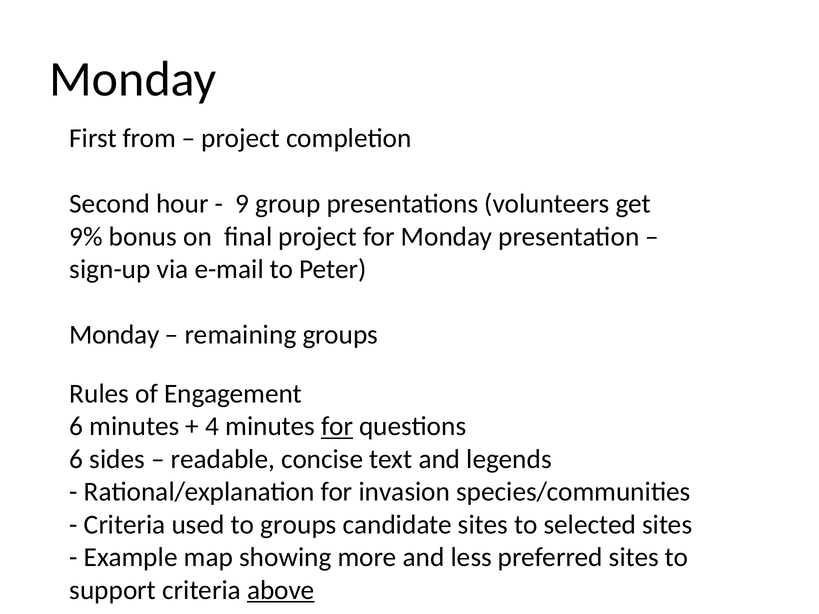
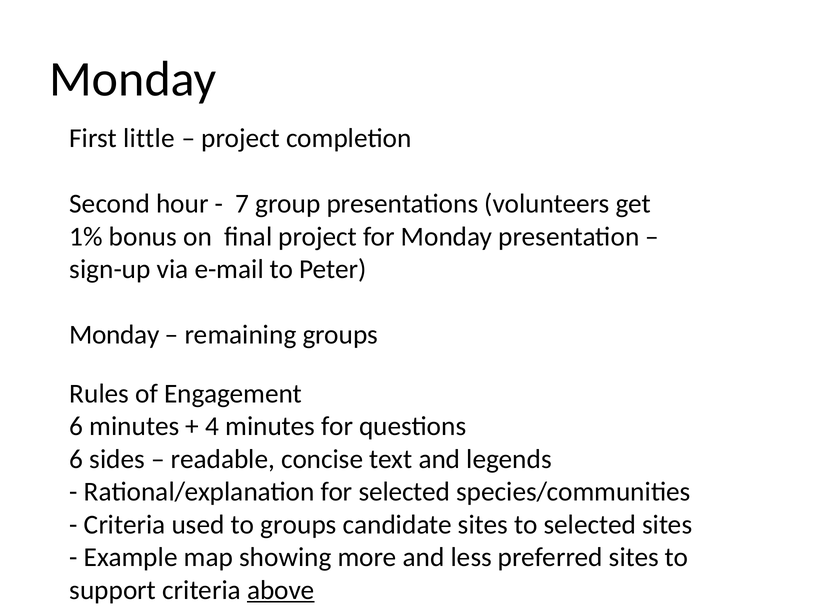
from: from -> little
9: 9 -> 7
9%: 9% -> 1%
for at (337, 427) underline: present -> none
for invasion: invasion -> selected
